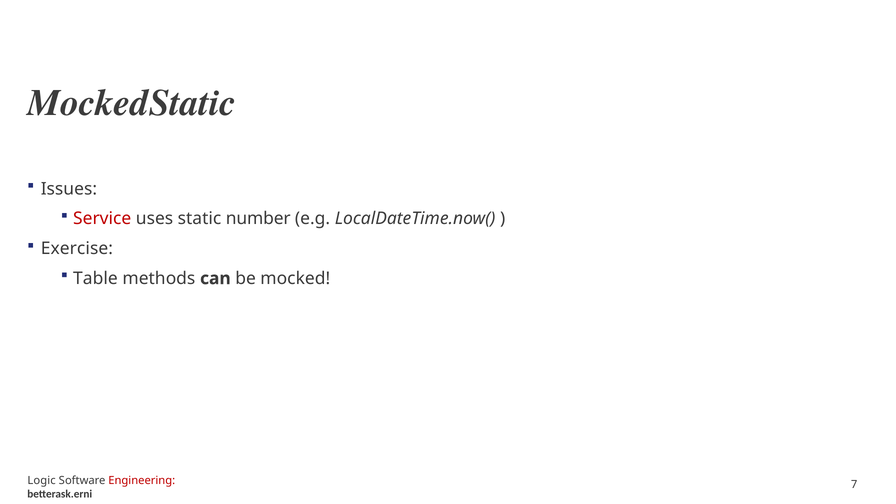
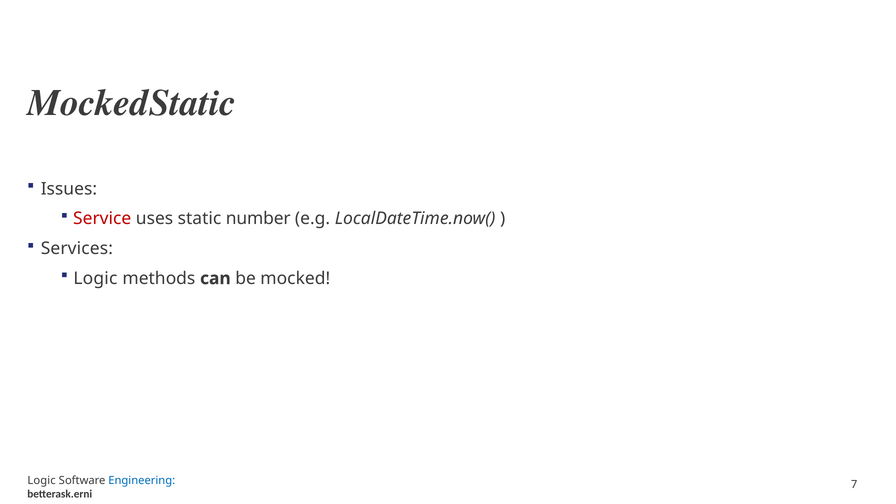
Exercise: Exercise -> Services
Table at (95, 278): Table -> Logic
Engineering colour: red -> blue
